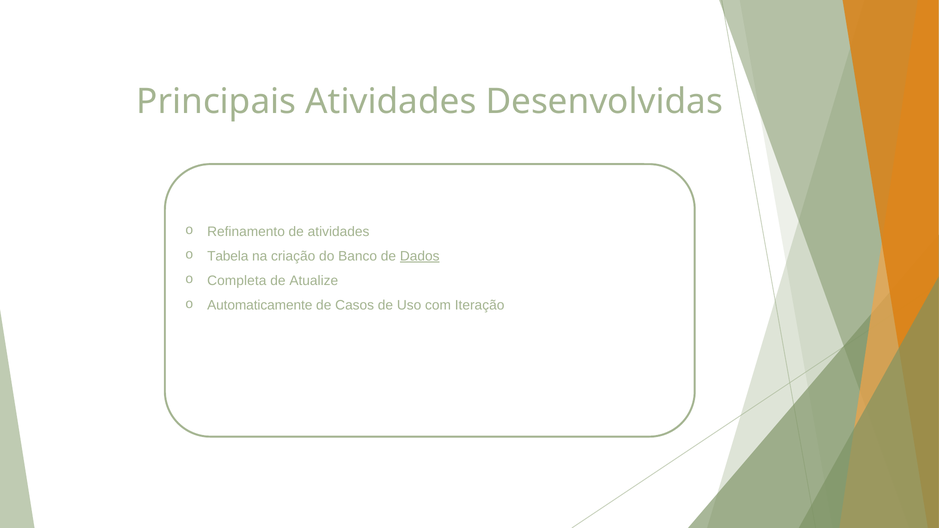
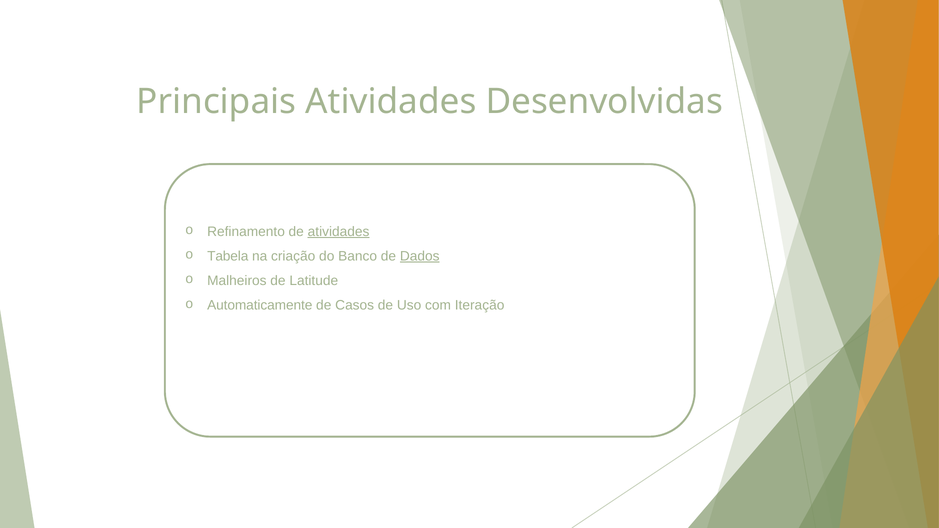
atividades at (339, 232) underline: none -> present
Completa: Completa -> Malheiros
Atualize: Atualize -> Latitude
